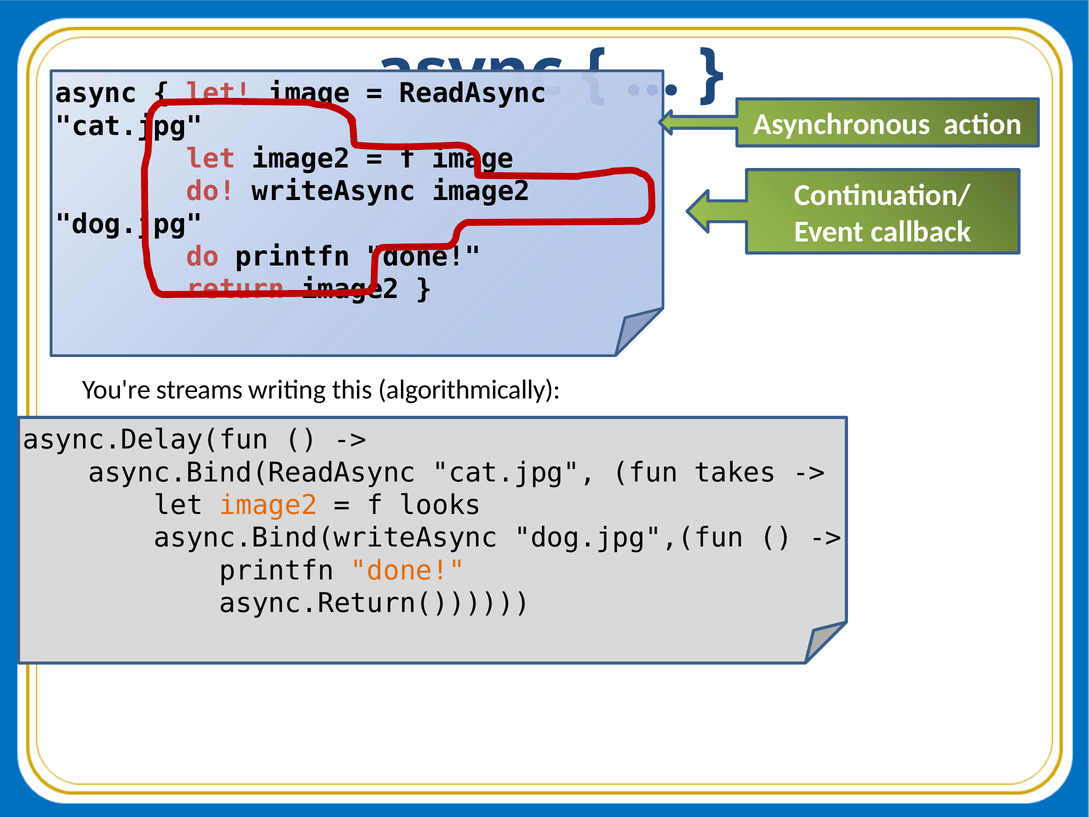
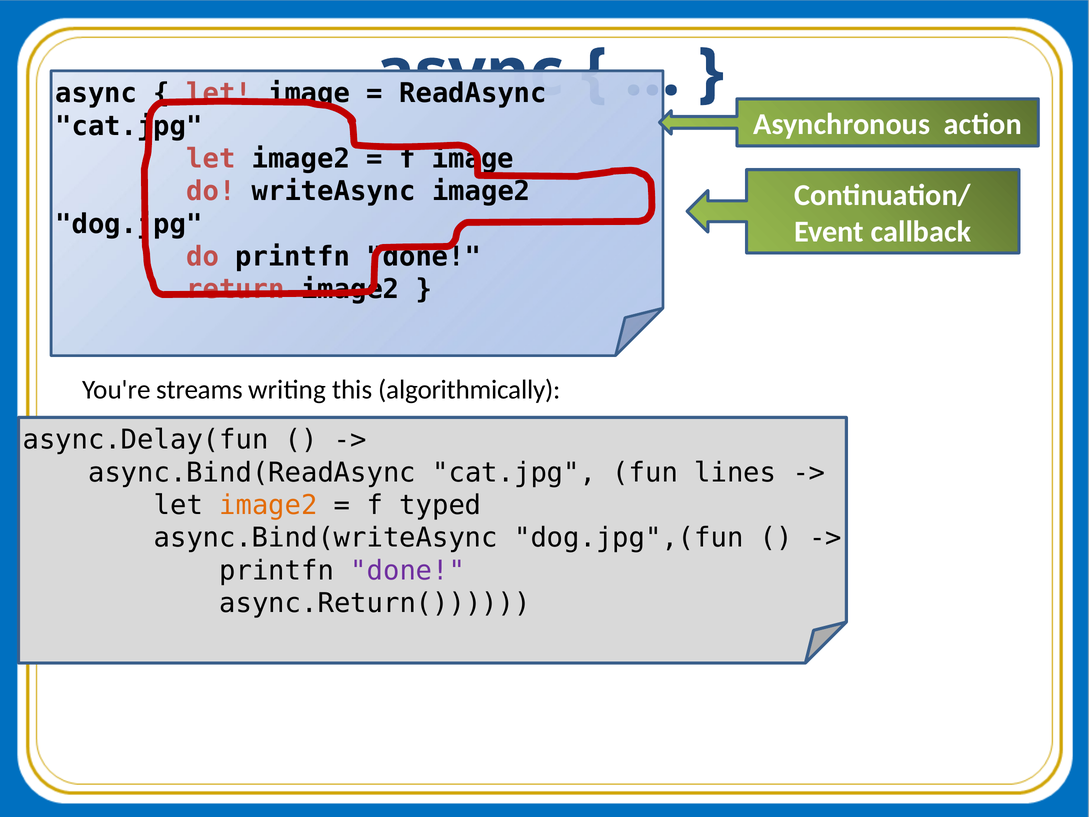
takes: takes -> lines
looks: looks -> typed
done at (408, 570) colour: orange -> purple
